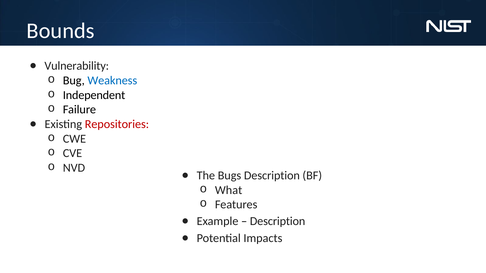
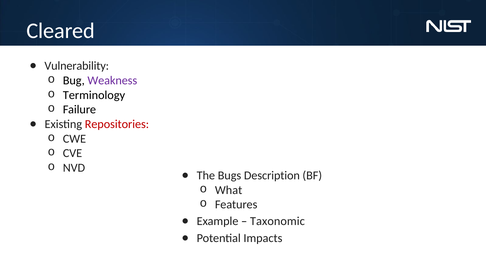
Bounds: Bounds -> Cleared
Weakness colour: blue -> purple
Independent: Independent -> Terminology
Description at (278, 222): Description -> Taxonomic
